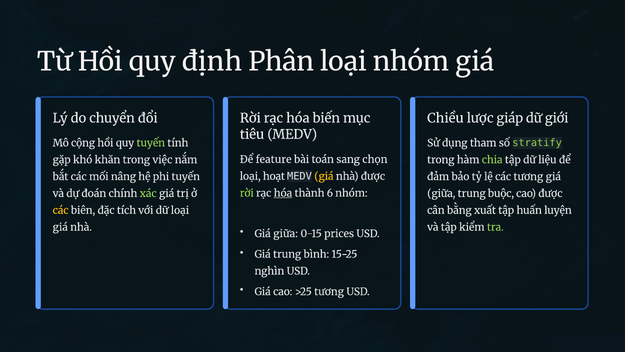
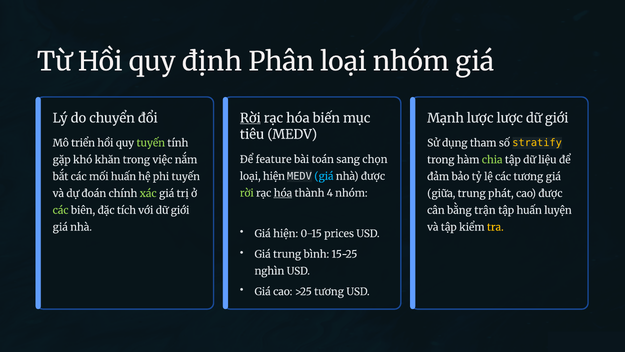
Rời at (250, 118) underline: none -> present
Chiều: Chiều -> Mạnh
lược giáp: giáp -> lược
cộng: cộng -> triển
stratify colour: light green -> yellow
loại hoạt: hoạt -> hiện
giá at (324, 176) colour: yellow -> light blue
mối nâng: nâng -> huấn
6: 6 -> 4
buộc: buộc -> phát
các at (61, 210) colour: yellow -> light green
với dữ loại: loại -> giới
xuất: xuất -> trận
tra colour: light green -> yellow
giữa at (286, 233): giữa -> hiện
